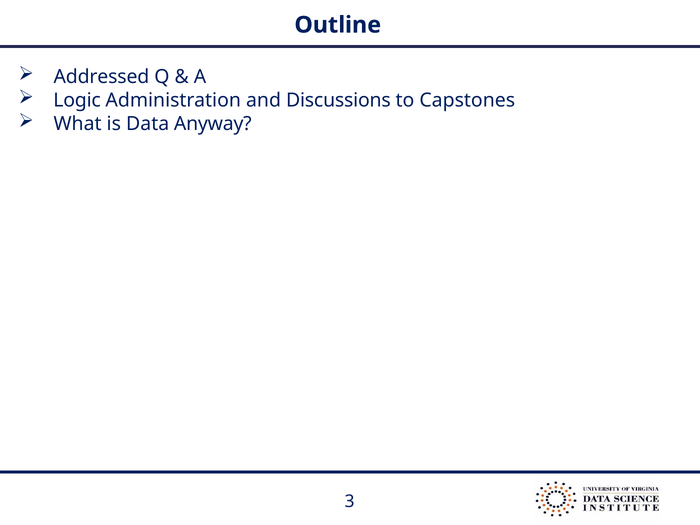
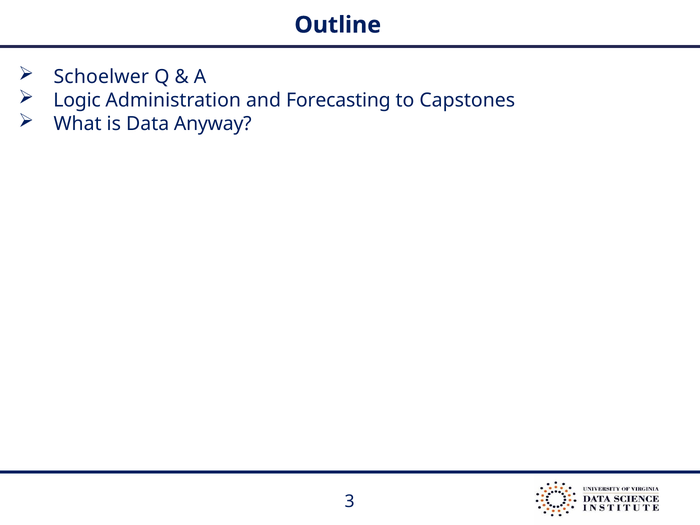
Addressed: Addressed -> Schoelwer
Discussions: Discussions -> Forecasting
